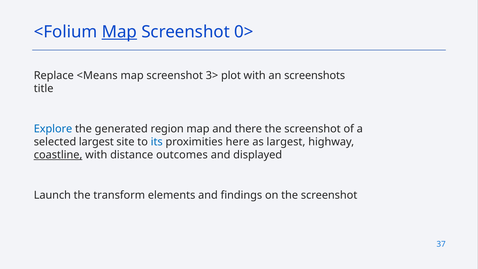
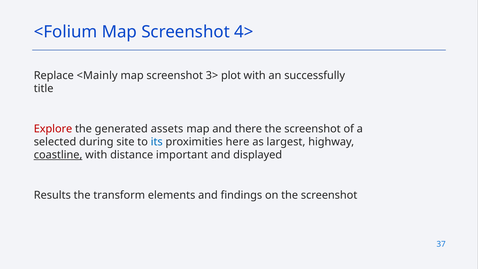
Map at (119, 32) underline: present -> none
0>: 0> -> 4>
<Means: <Means -> <Mainly
screenshots: screenshots -> successfully
Explore colour: blue -> red
region: region -> assets
selected largest: largest -> during
outcomes: outcomes -> important
Launch: Launch -> Results
